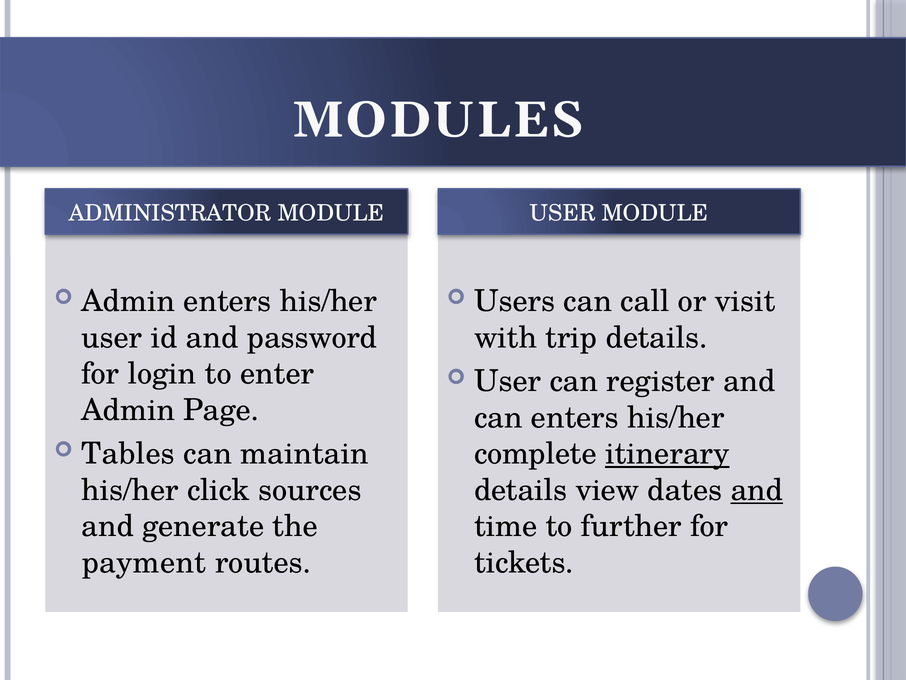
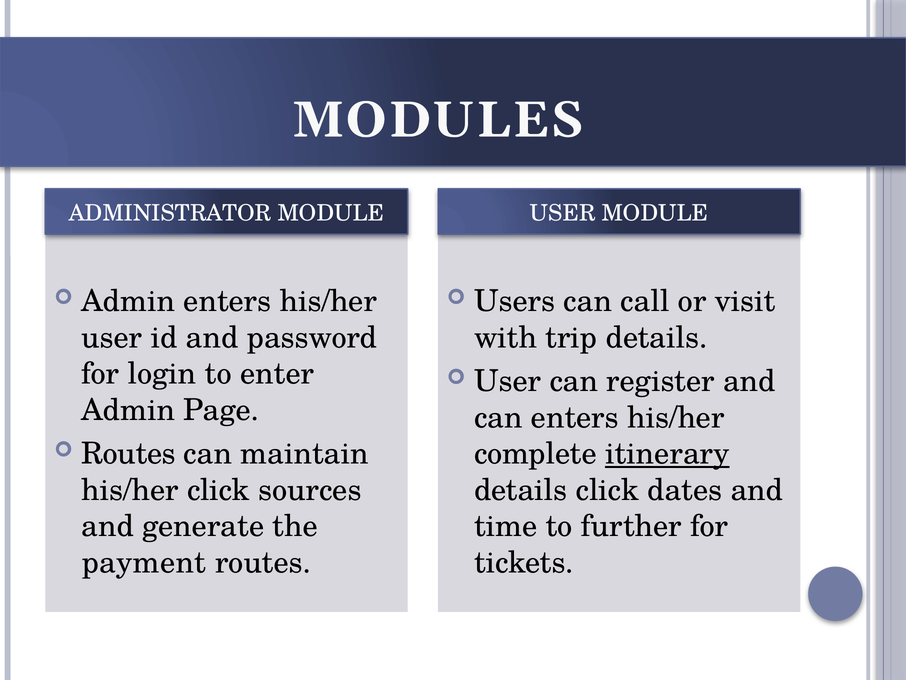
Tables at (128, 454): Tables -> Routes
details view: view -> click
and at (757, 490) underline: present -> none
